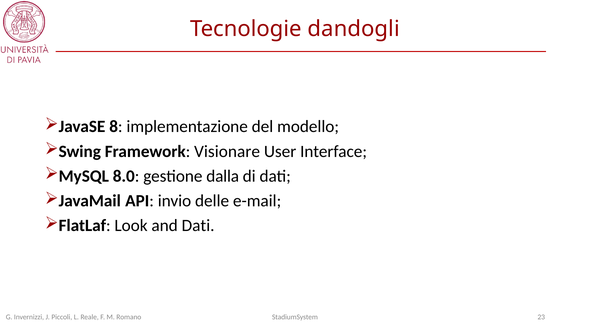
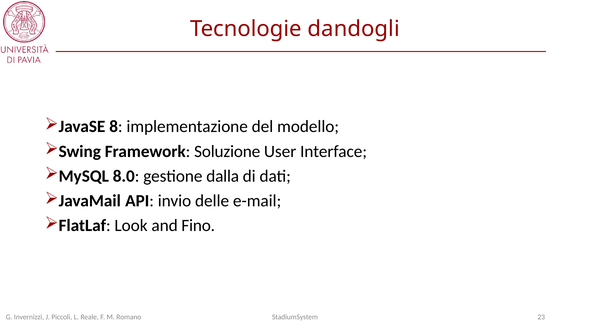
Visionare: Visionare -> Soluzione
and Dati: Dati -> Fino
